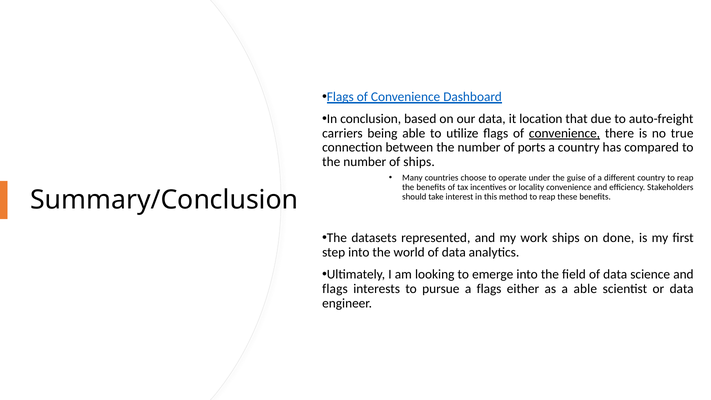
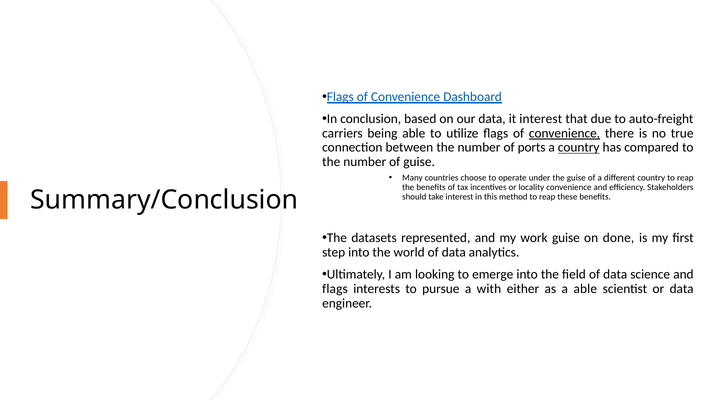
it location: location -> interest
country at (579, 148) underline: none -> present
of ships: ships -> guise
work ships: ships -> guise
a flags: flags -> with
